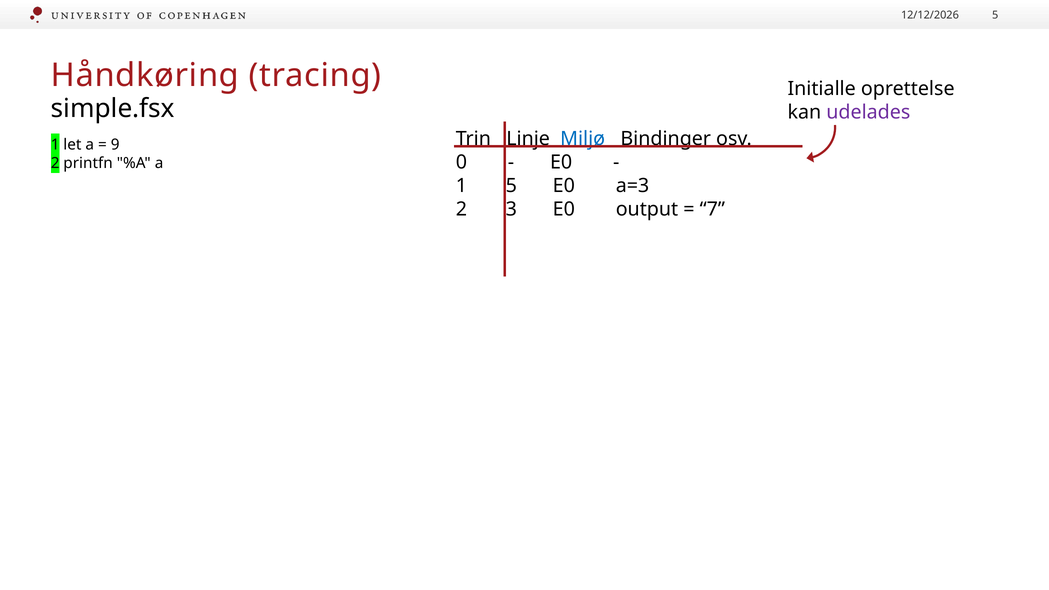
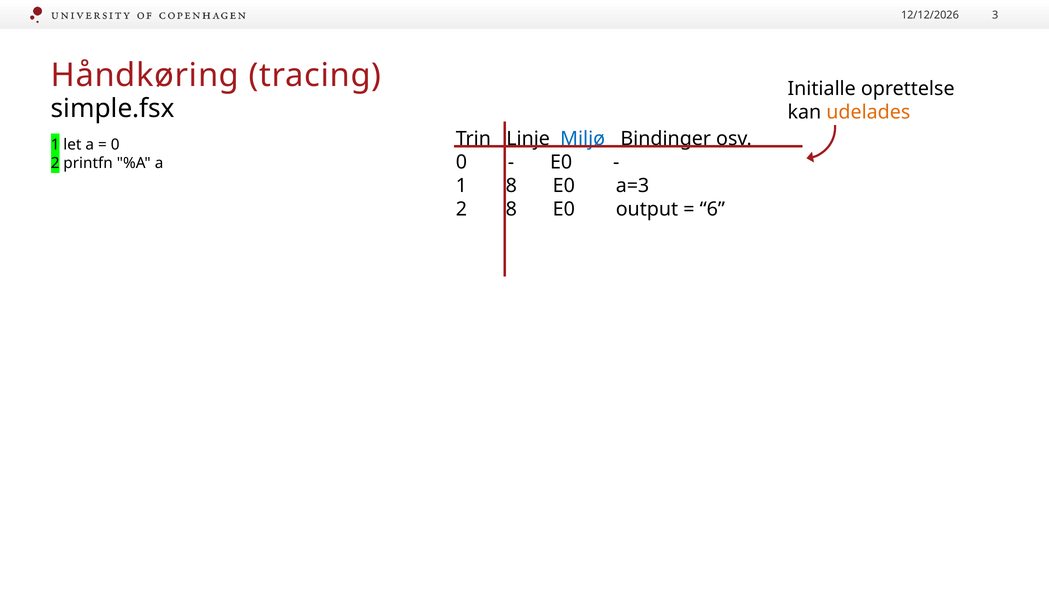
5 at (995, 15): 5 -> 3
udelades colour: purple -> orange
9 at (115, 145): 9 -> 0
1 5: 5 -> 8
2 3: 3 -> 8
7: 7 -> 6
